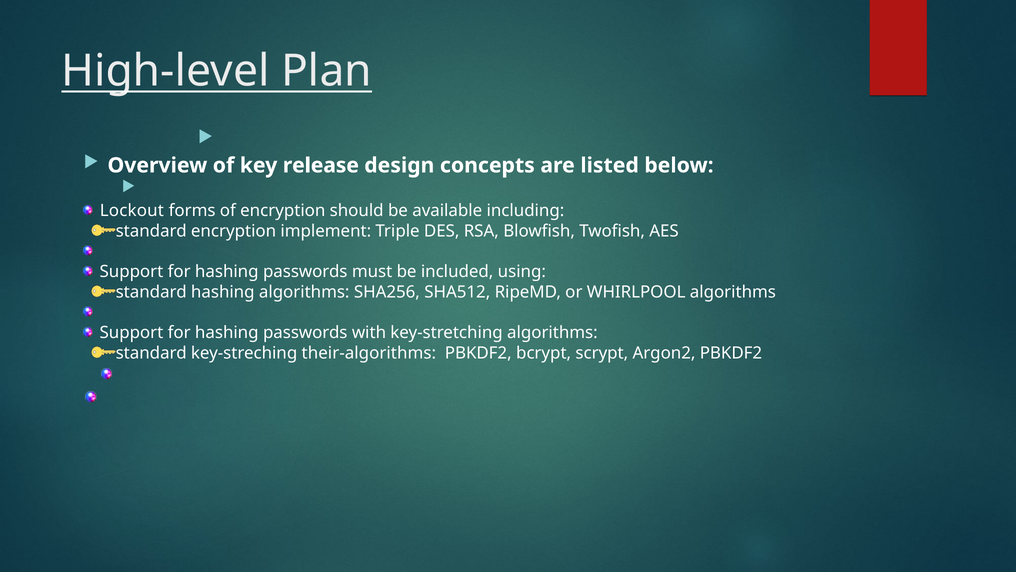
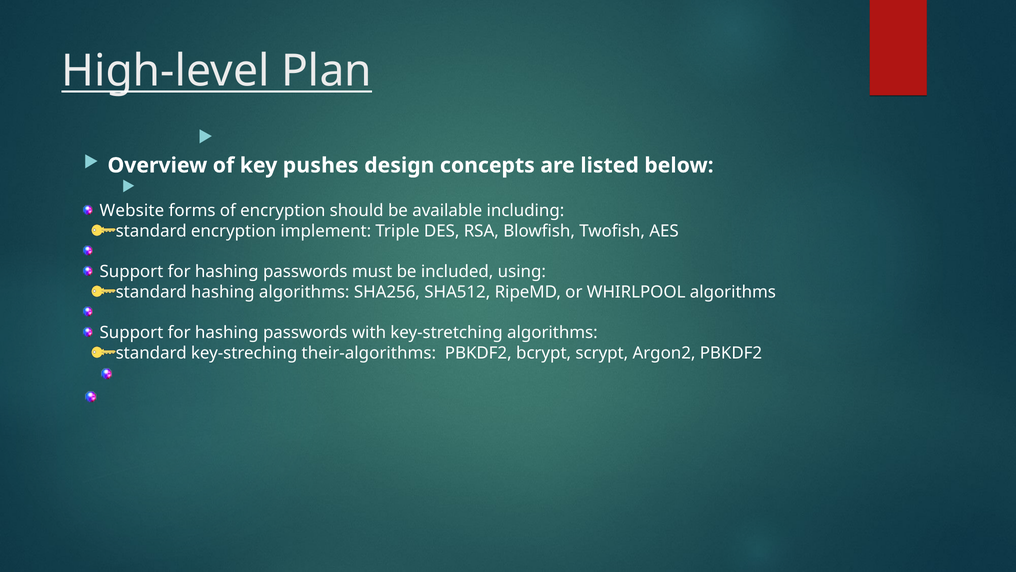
release: release -> pushes
Lockout: Lockout -> Website
